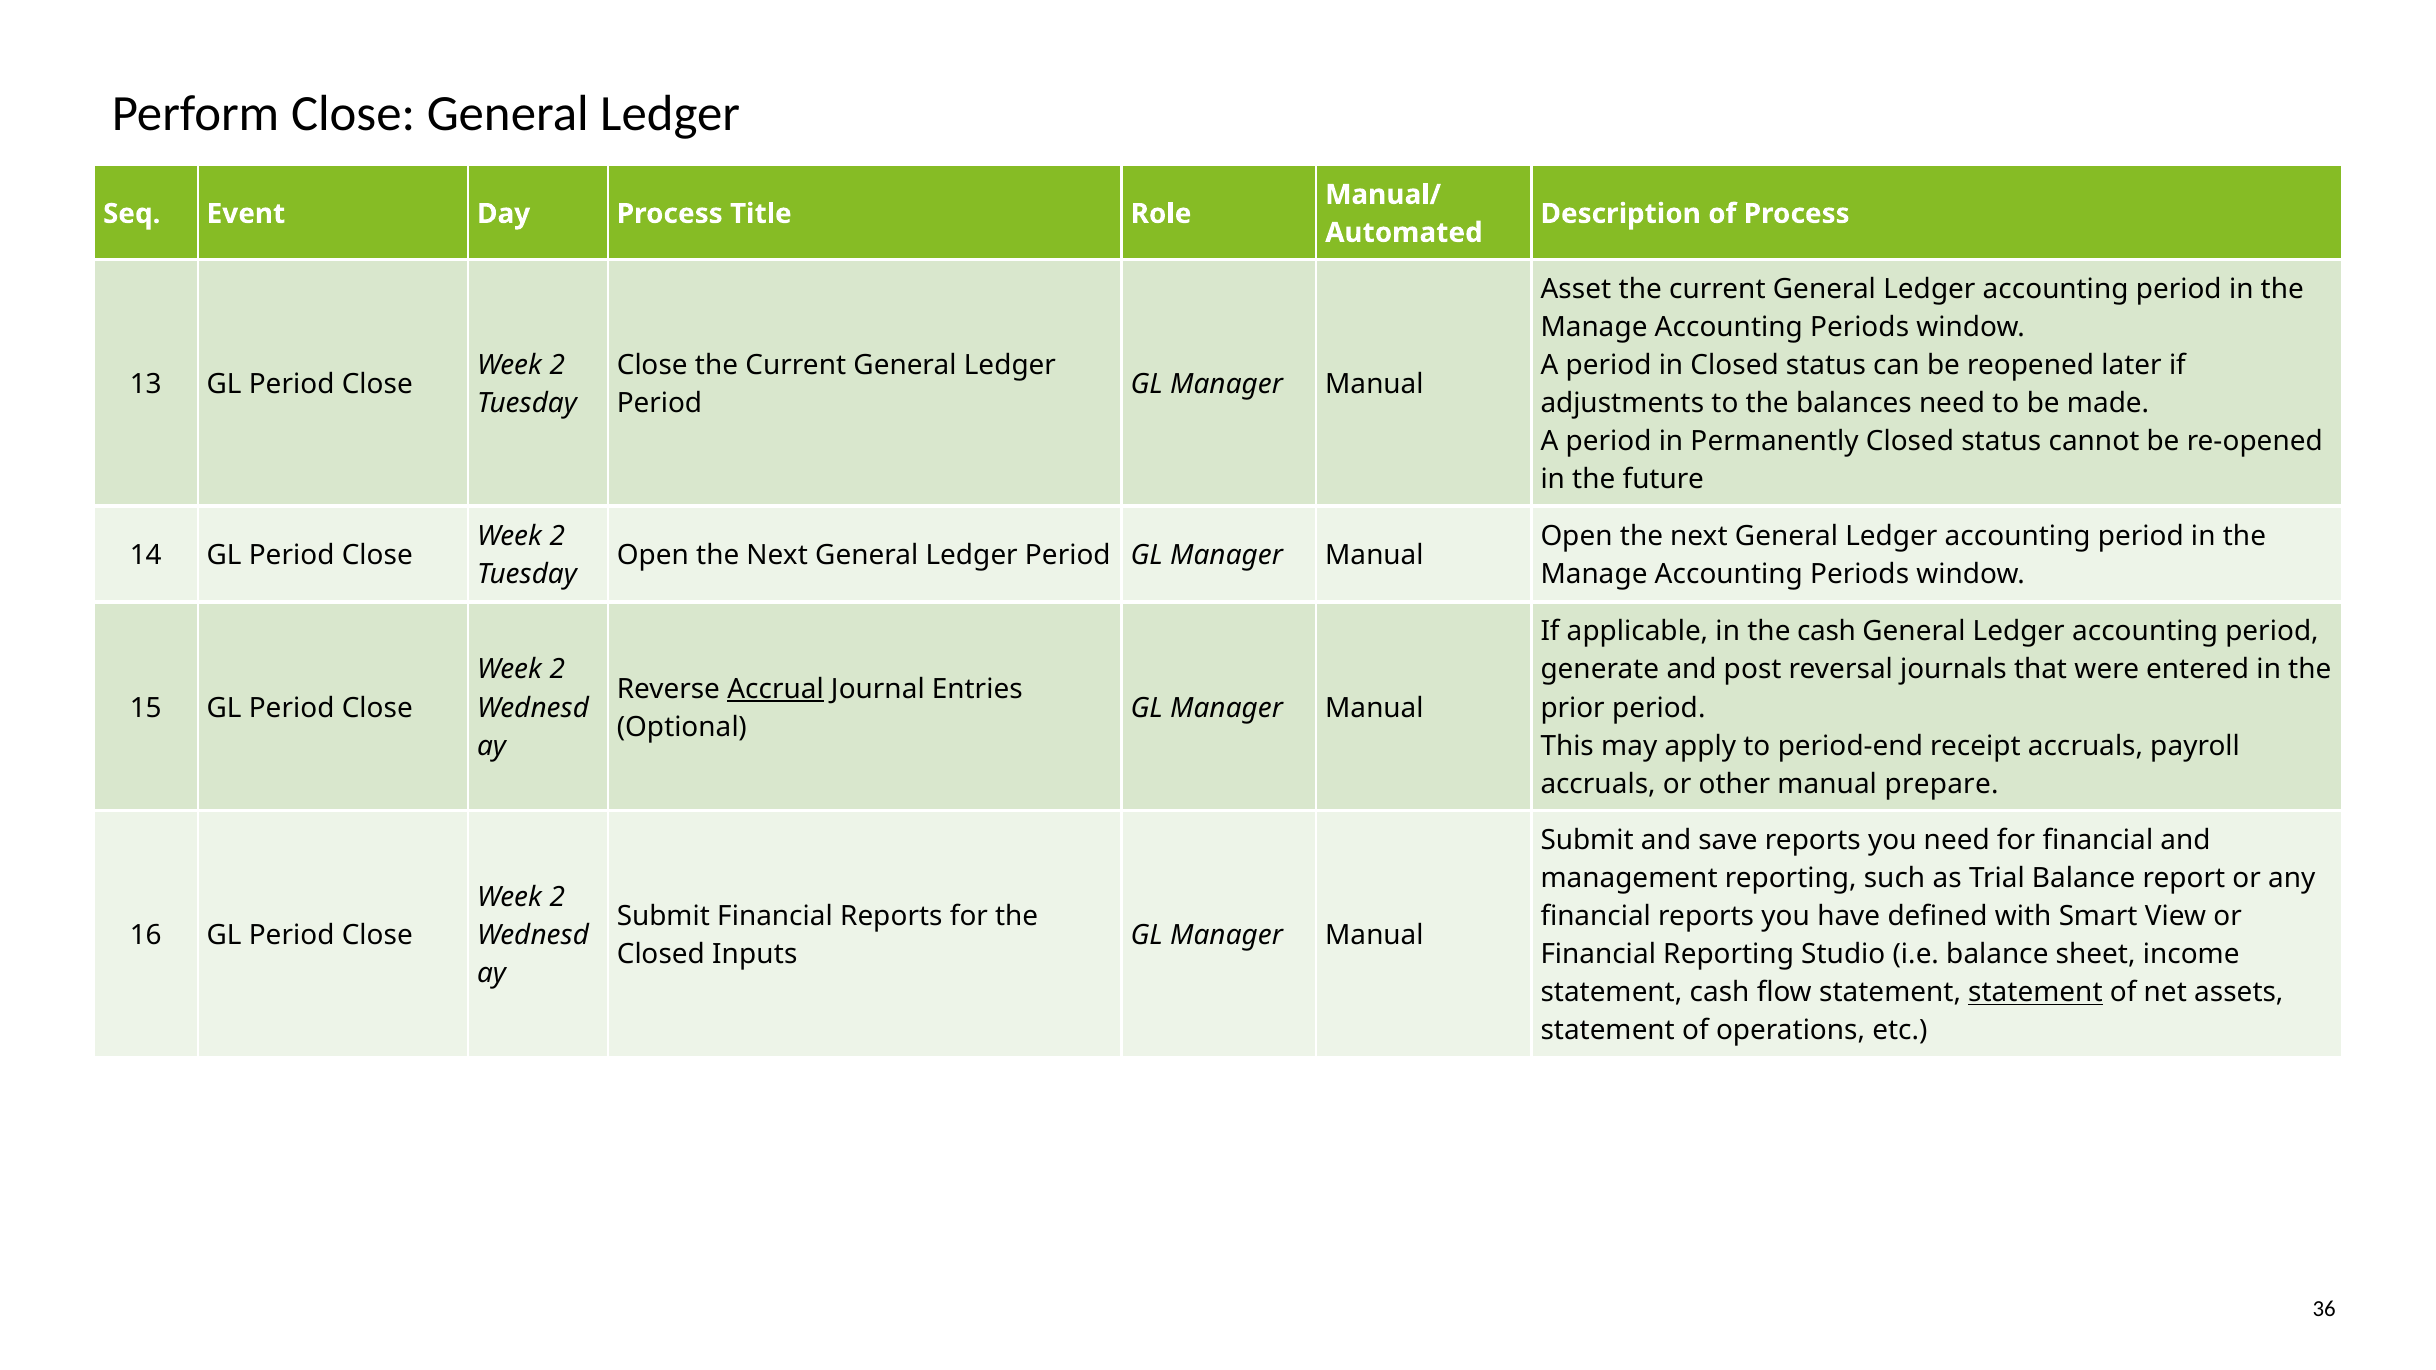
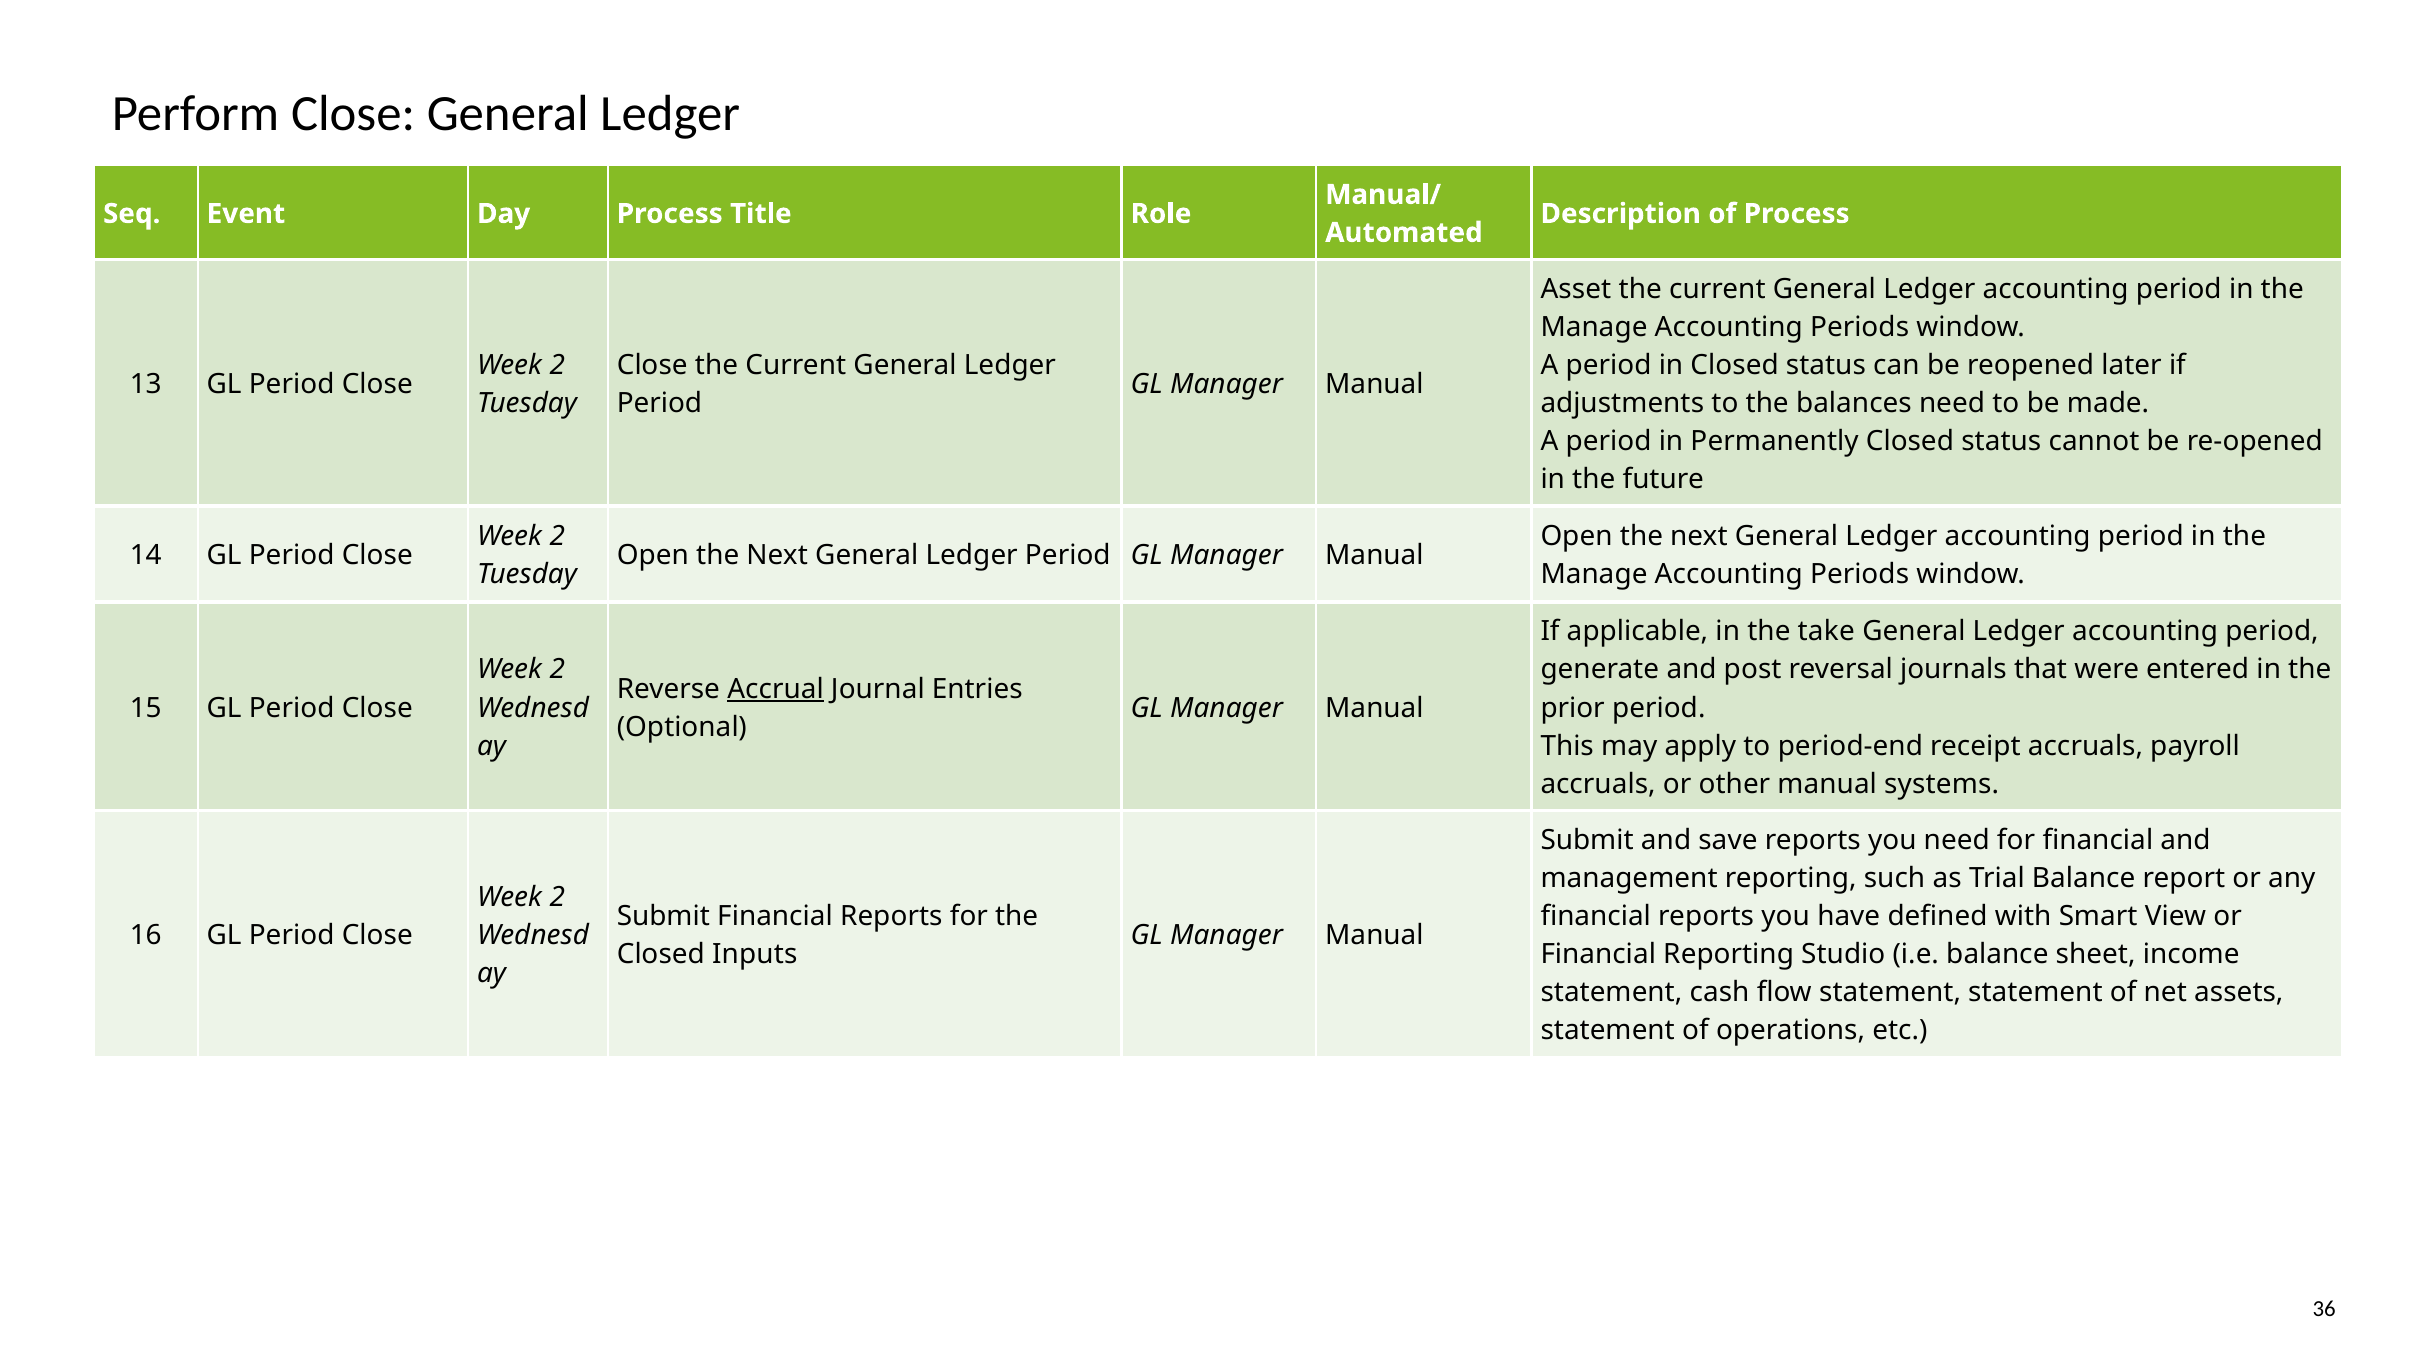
the cash: cash -> take
prepare: prepare -> systems
statement at (2035, 993) underline: present -> none
